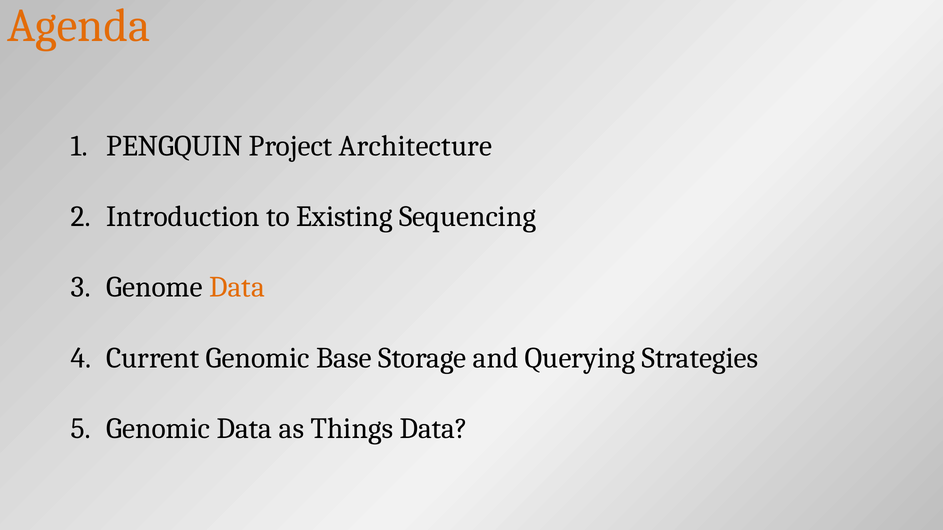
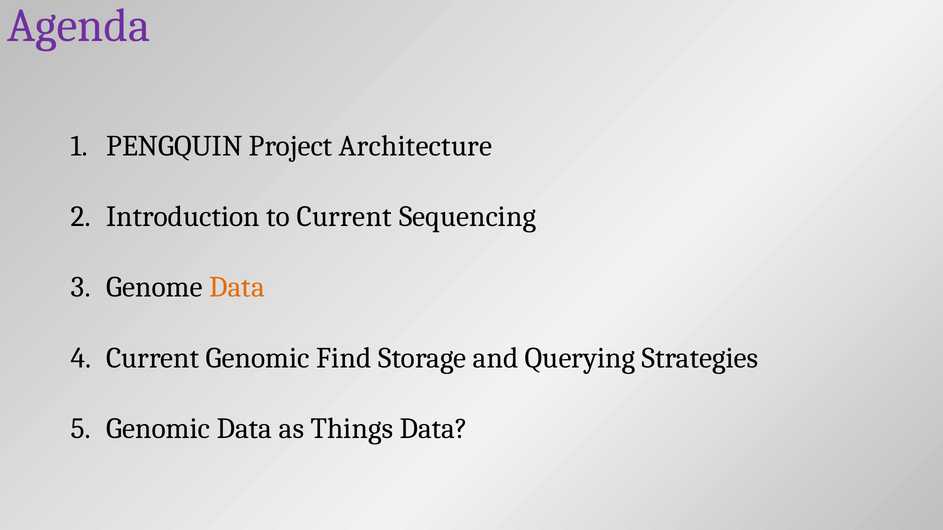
Agenda colour: orange -> purple
to Existing: Existing -> Current
Base: Base -> Find
